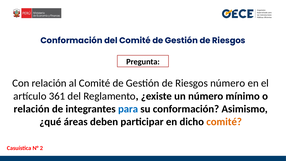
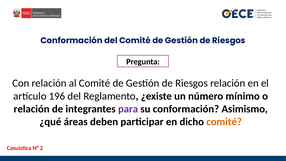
Riesgos número: número -> relación
361: 361 -> 196
para colour: blue -> purple
